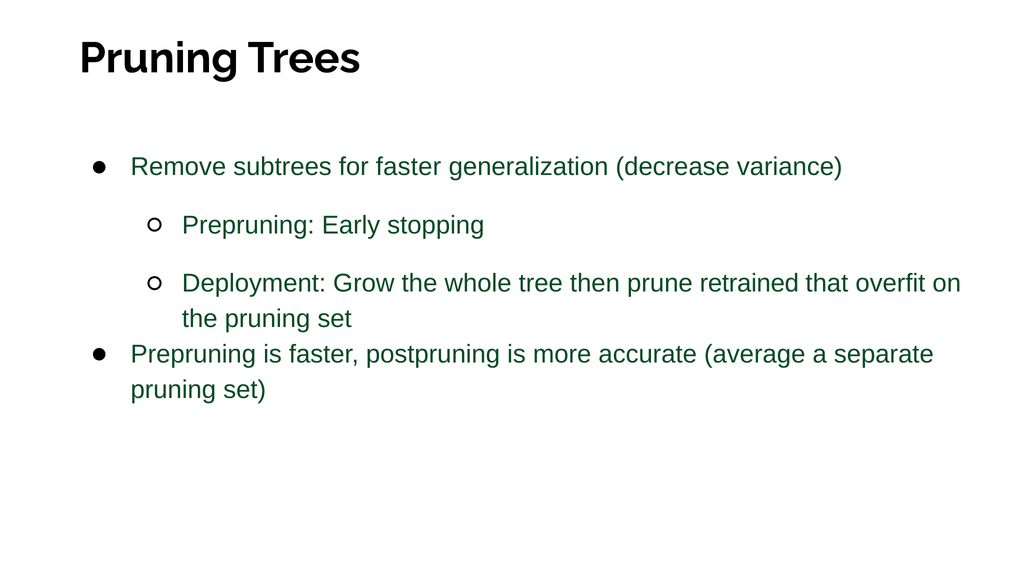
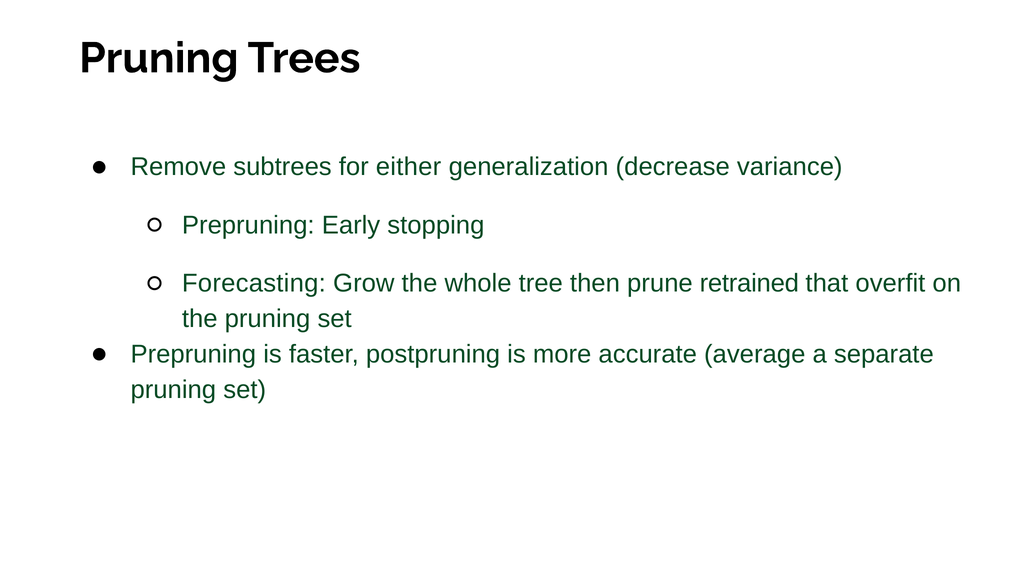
for faster: faster -> either
Deployment: Deployment -> Forecasting
